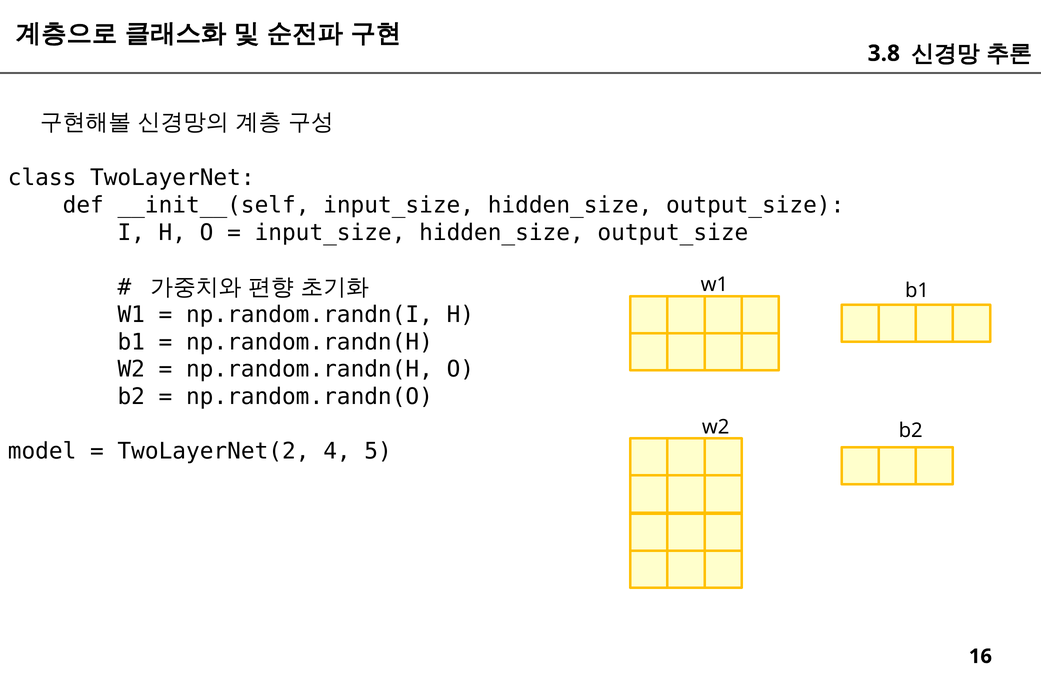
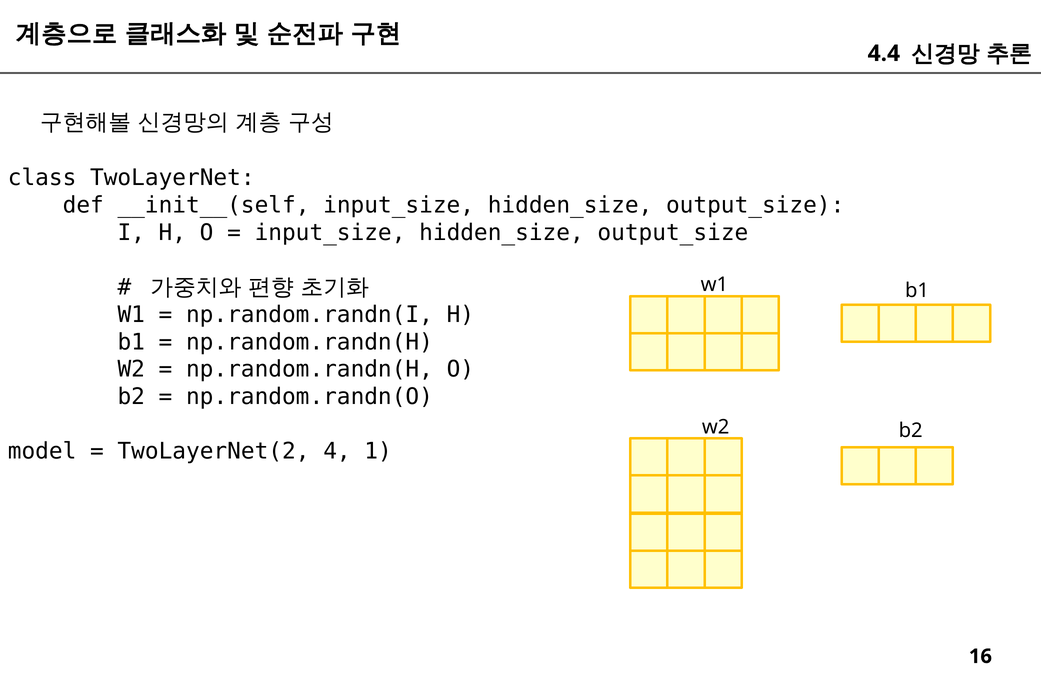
3.8: 3.8 -> 4.4
5: 5 -> 1
